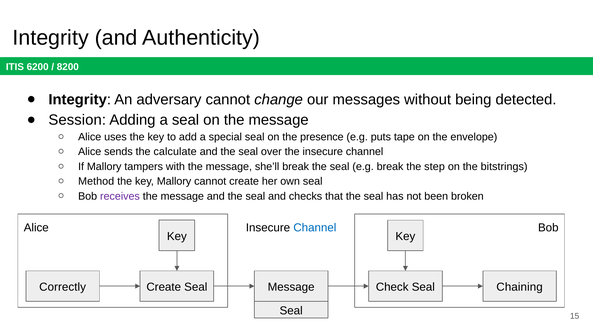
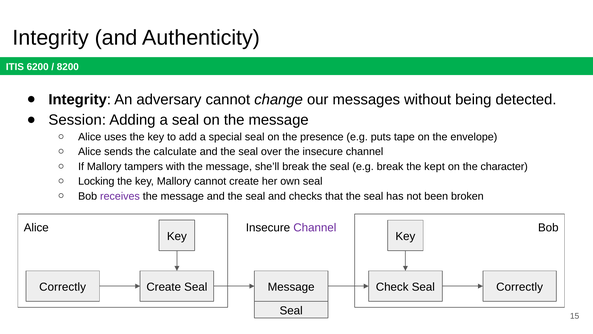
step: step -> kept
bitstrings: bitstrings -> character
Method: Method -> Locking
Channel at (315, 227) colour: blue -> purple
Seal Chaining: Chaining -> Correctly
